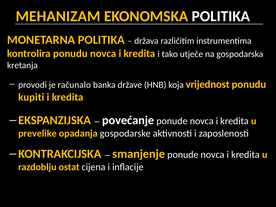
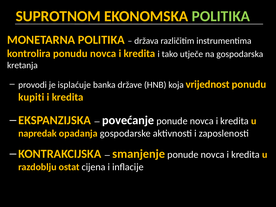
MEHANIZAM: MEHANIZAM -> SUPROTNOM
POLITIKA at (221, 16) colour: white -> light green
računalo: računalo -> isplaćuje
prevelike: prevelike -> napredak
